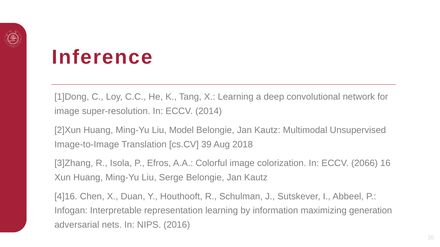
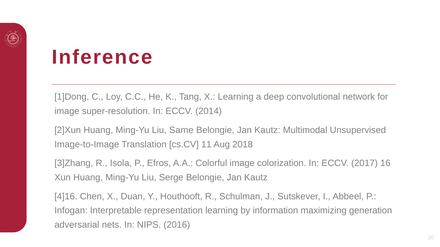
Model: Model -> Same
39: 39 -> 11
2066: 2066 -> 2017
